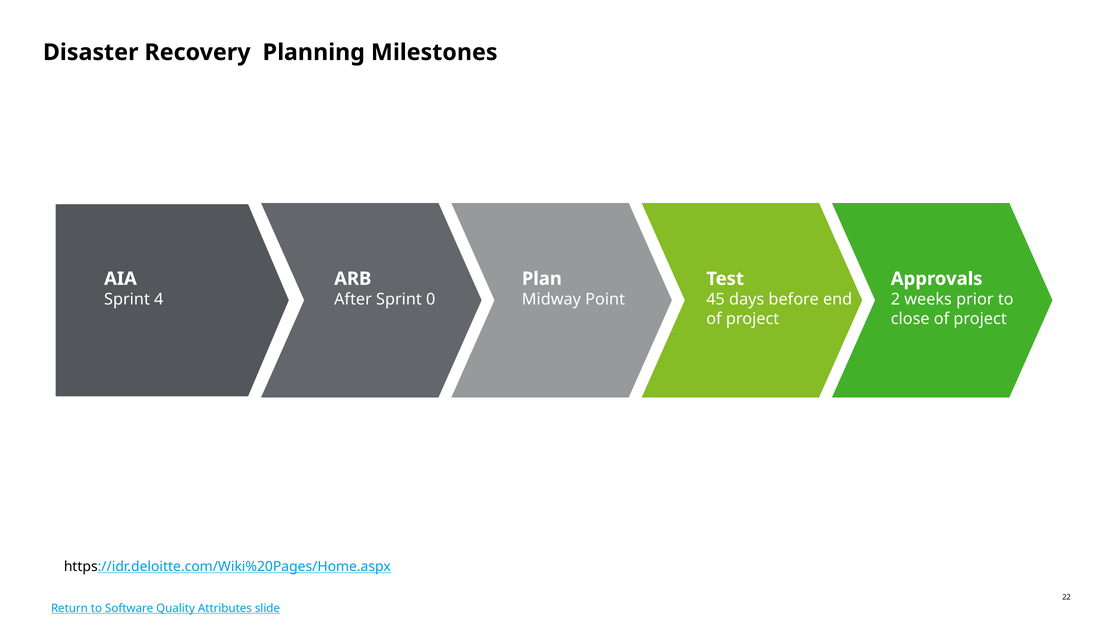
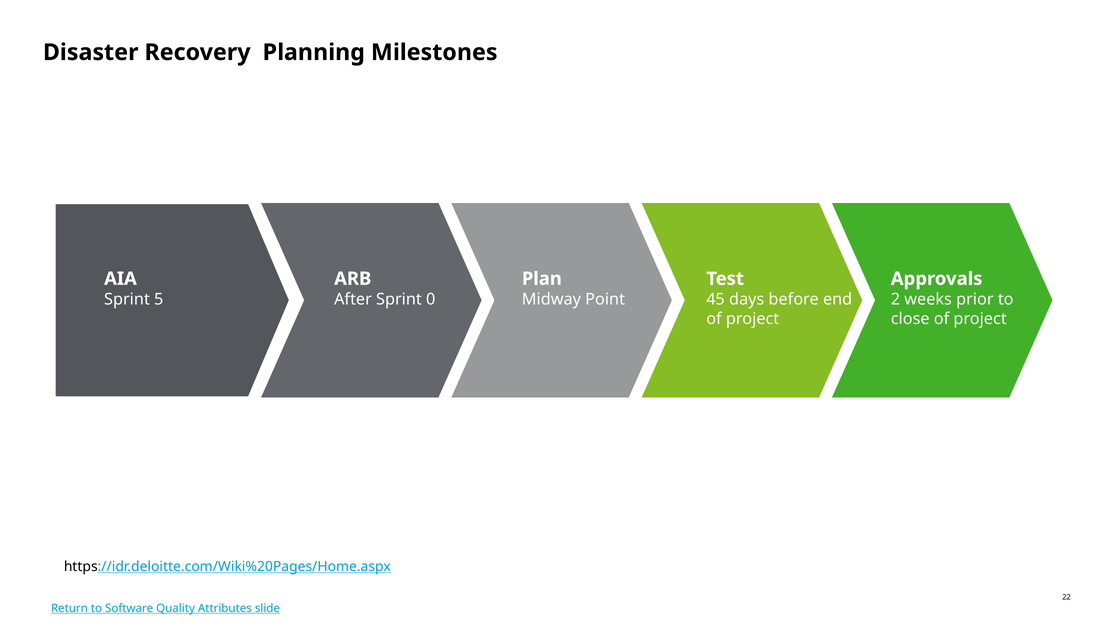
4: 4 -> 5
